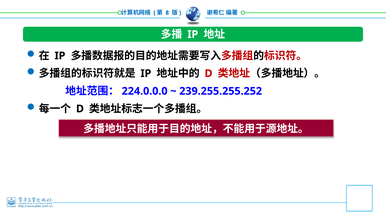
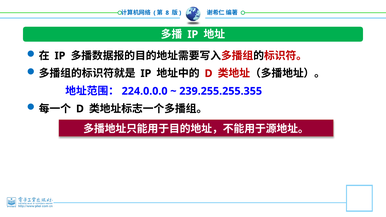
239.255.255.252: 239.255.255.252 -> 239.255.255.355
